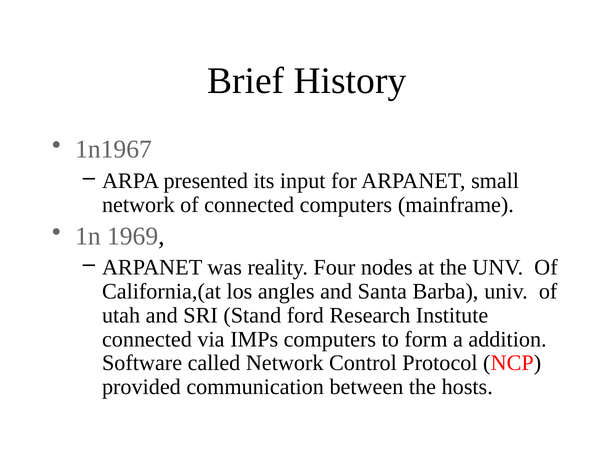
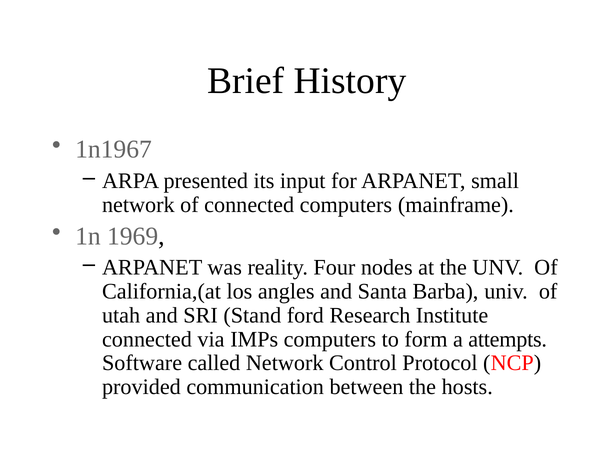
addition: addition -> attempts
